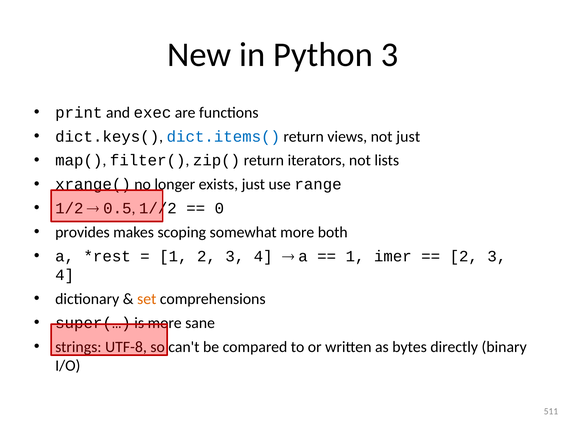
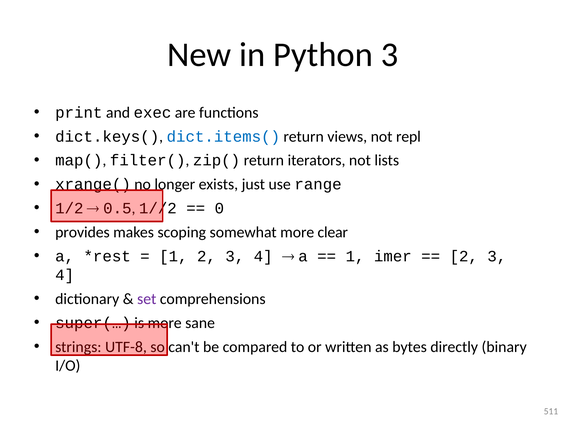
not just: just -> repl
both: both -> clear
set colour: orange -> purple
